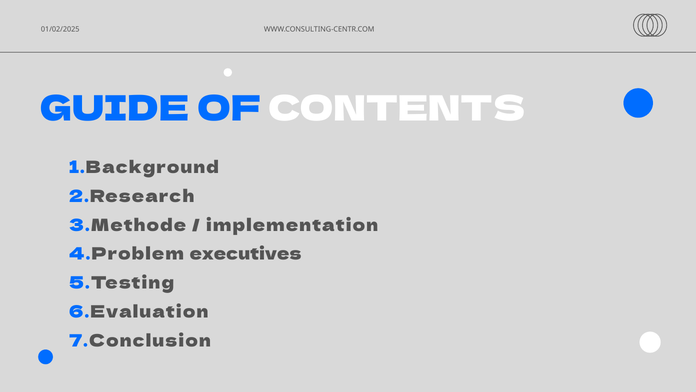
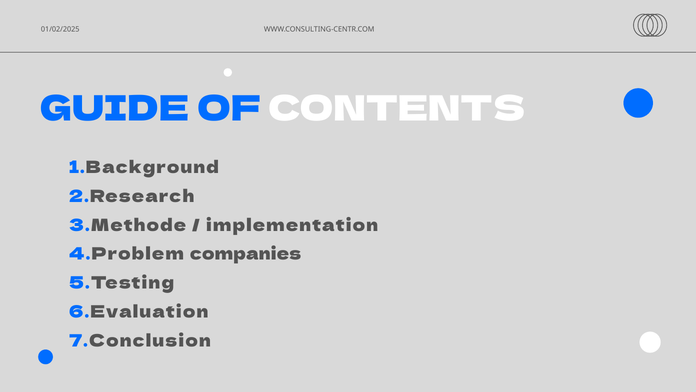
executives: executives -> companies
